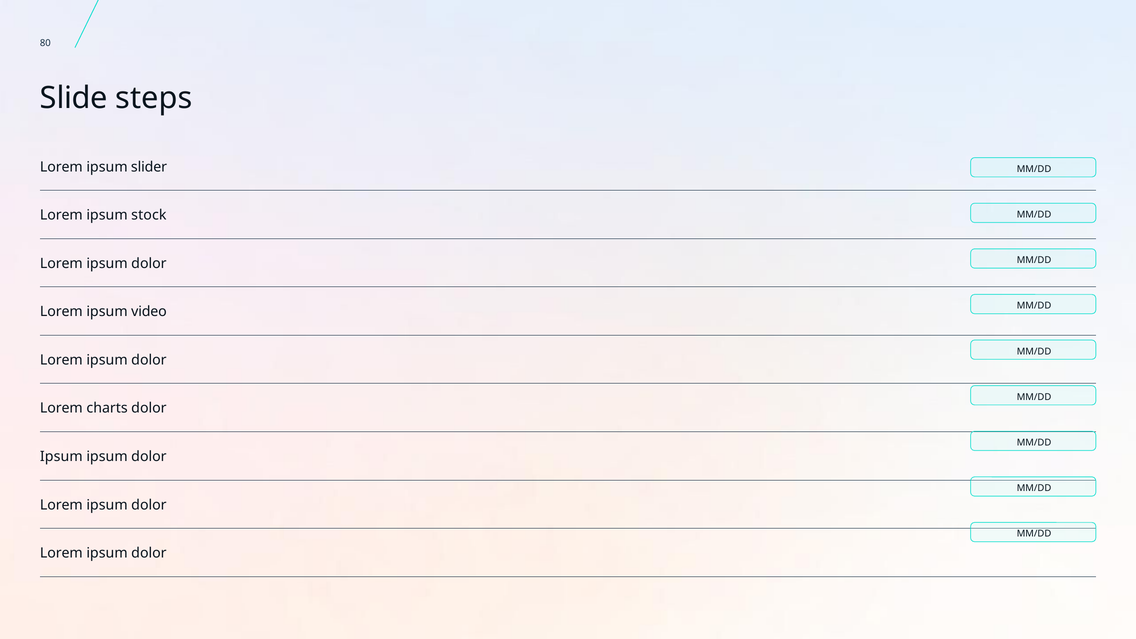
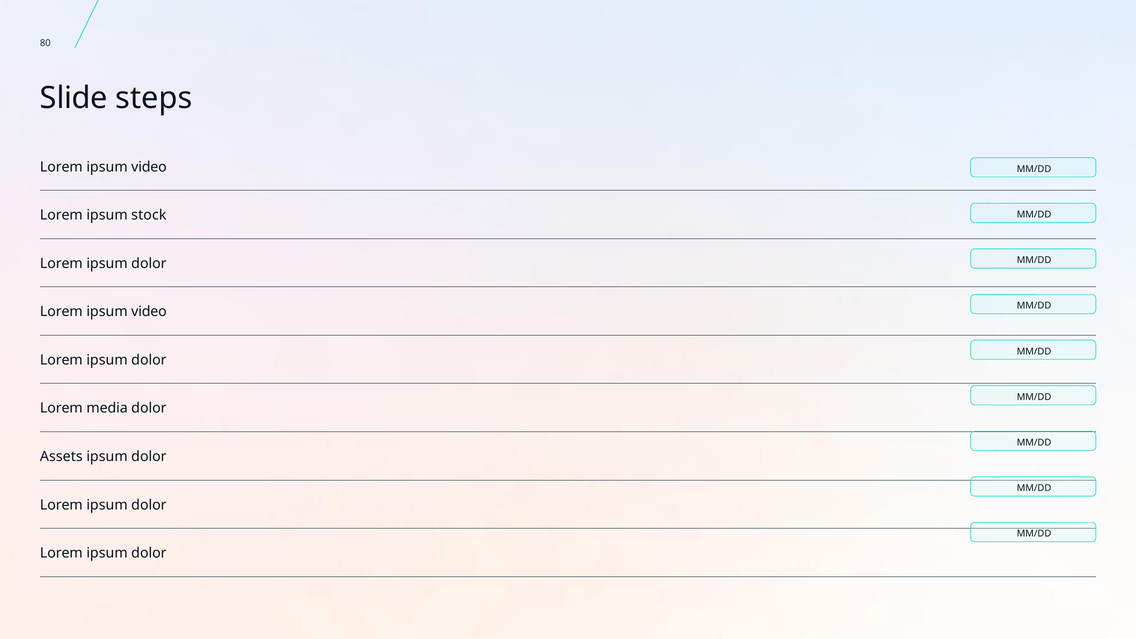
slider at (149, 167): slider -> video
charts: charts -> media
Ipsum at (61, 457): Ipsum -> Assets
